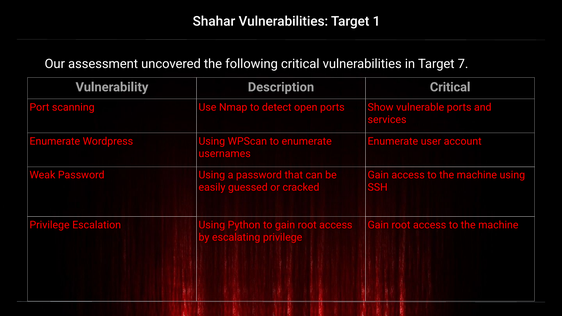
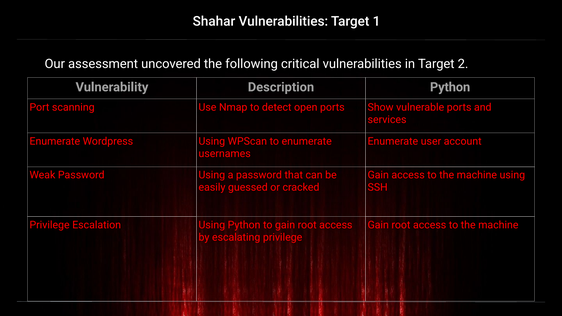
7: 7 -> 2
Description Critical: Critical -> Python
